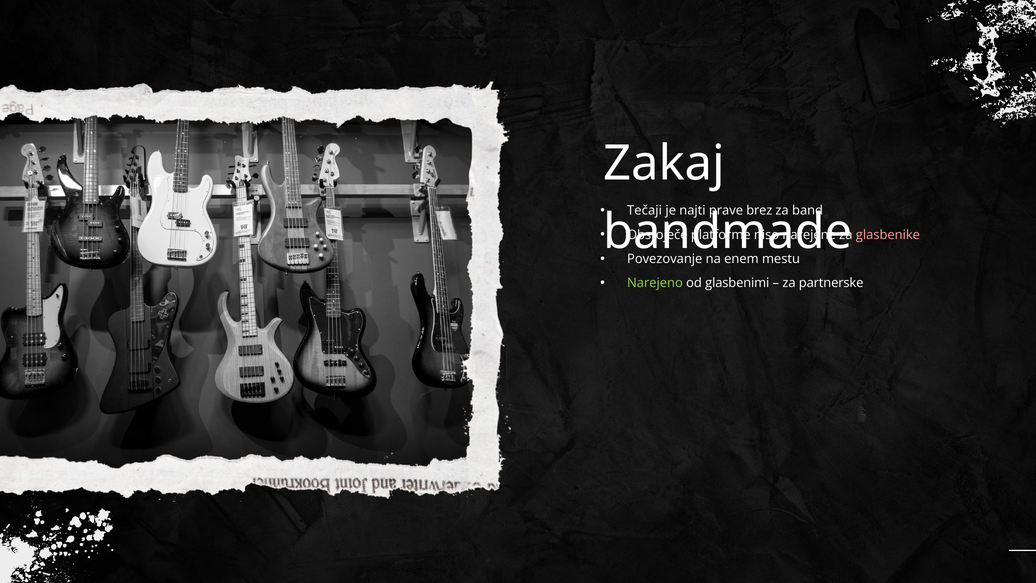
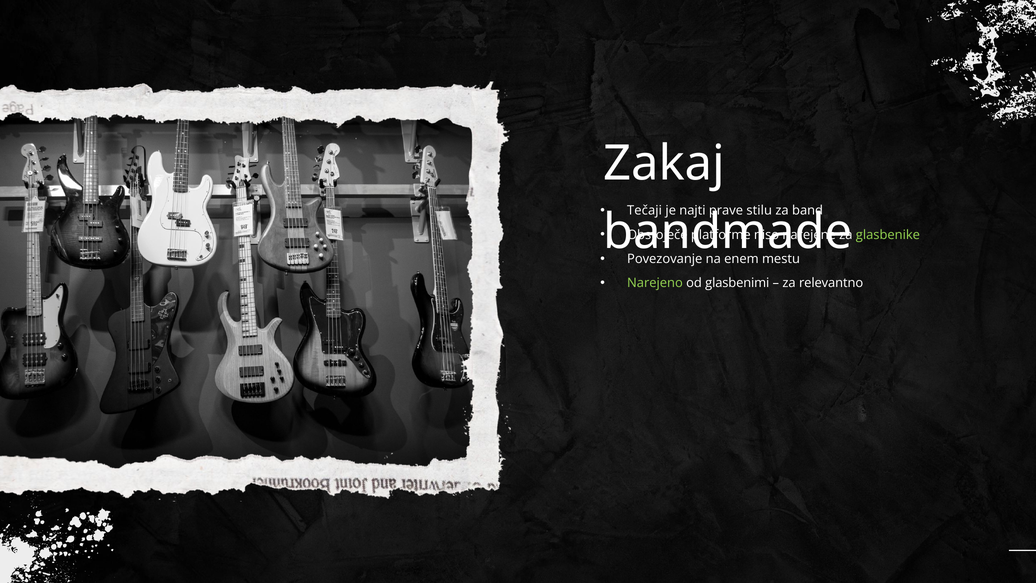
brez: brez -> stilu
glasbenike colour: pink -> light green
partnerske: partnerske -> relevantno
